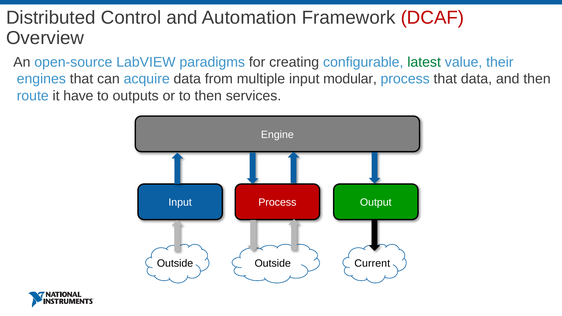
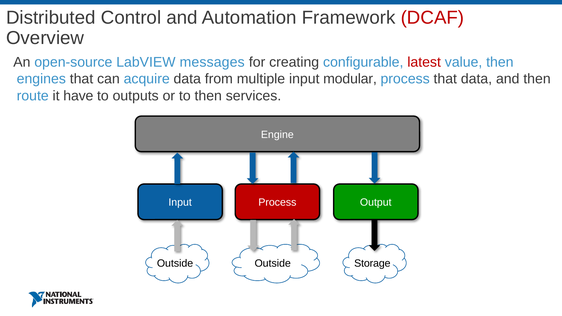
paradigms: paradigms -> messages
latest colour: green -> red
value their: their -> then
Current: Current -> Storage
